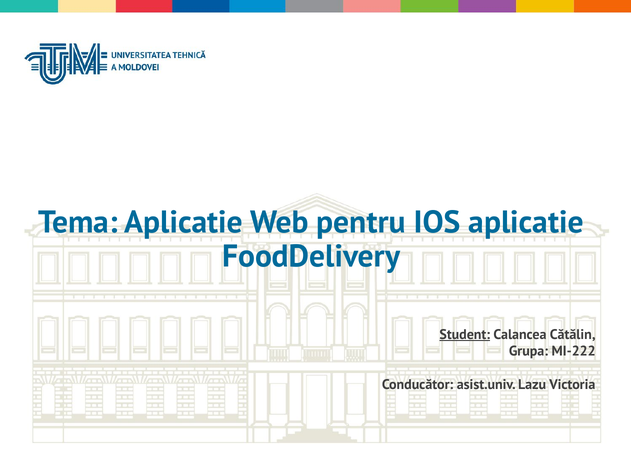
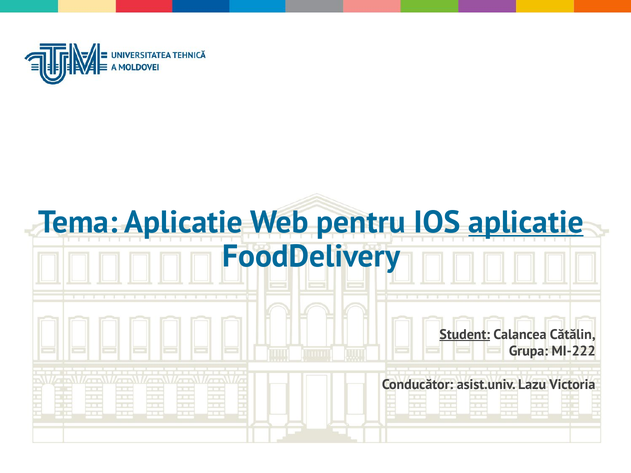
aplicatie at (526, 222) underline: none -> present
